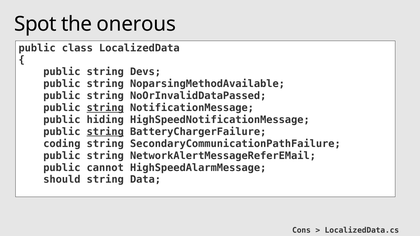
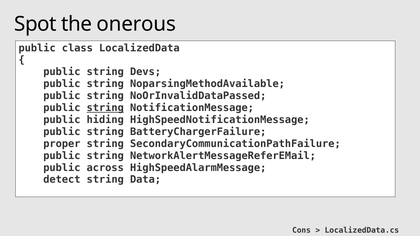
string at (105, 132) underline: present -> none
coding: coding -> proper
cannot: cannot -> across
should: should -> detect
